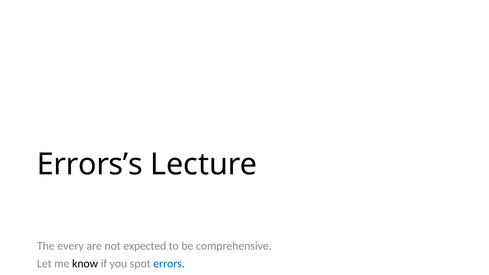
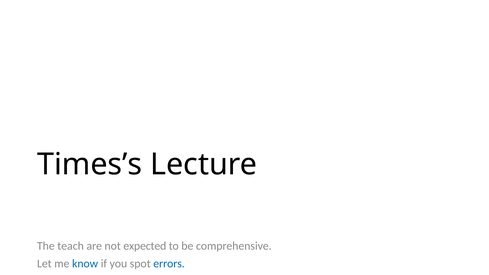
Errors’s: Errors’s -> Times’s
every: every -> teach
know colour: black -> blue
